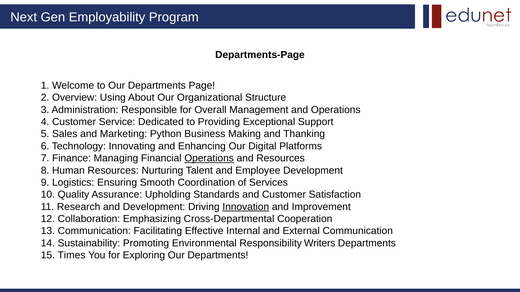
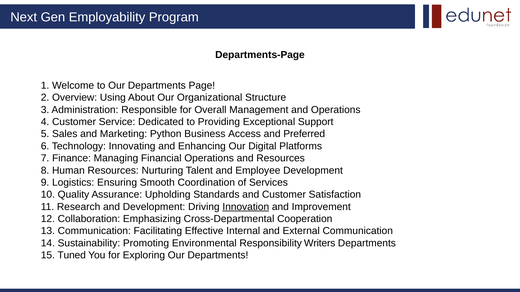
Making: Making -> Access
Thanking: Thanking -> Preferred
Operations at (209, 158) underline: present -> none
Times: Times -> Tuned
